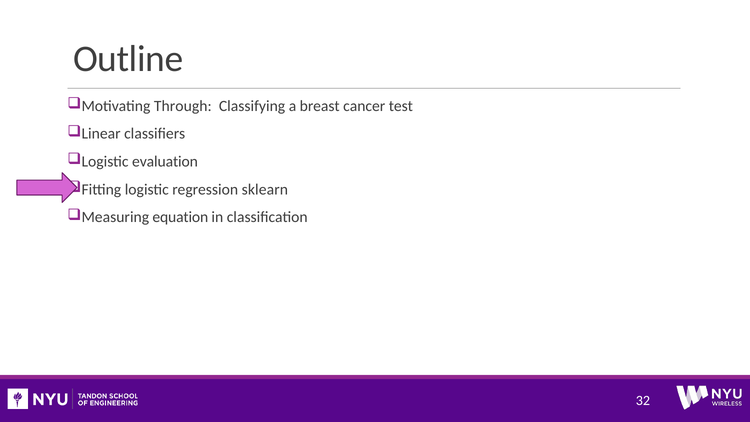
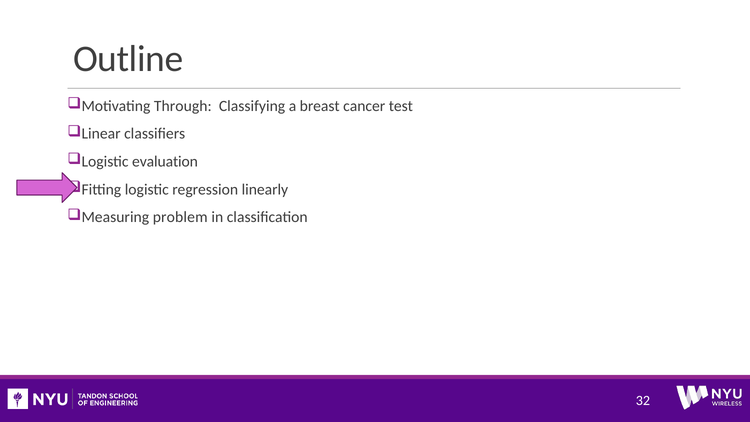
sklearn: sklearn -> linearly
equation: equation -> problem
